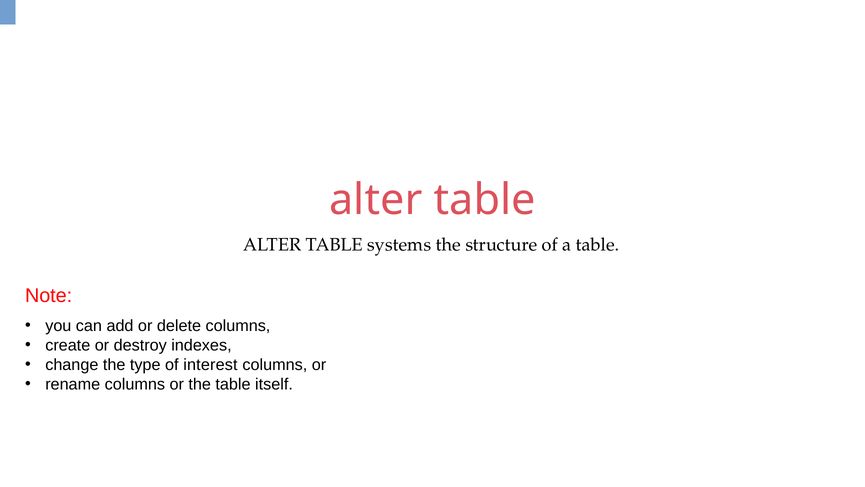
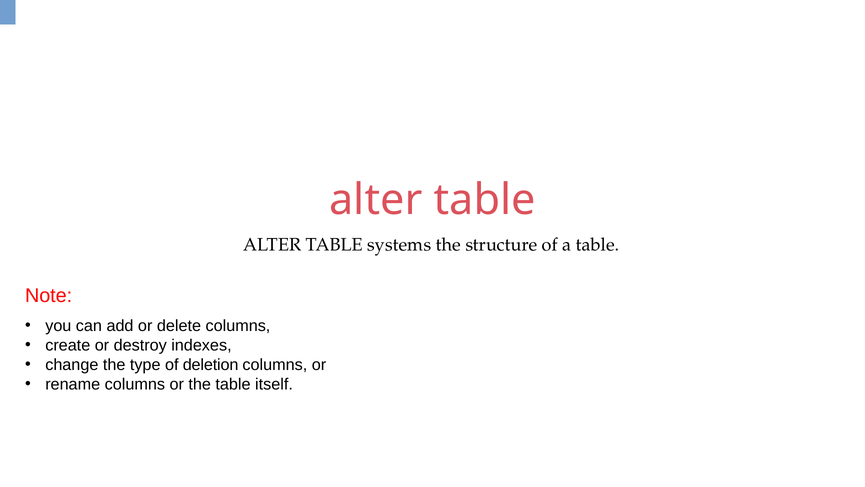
interest: interest -> deletion
